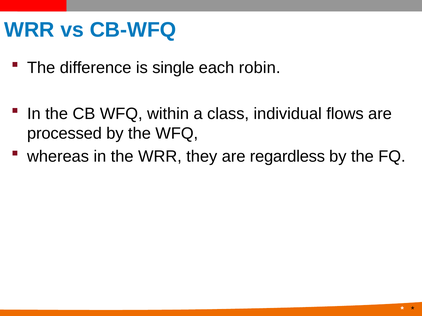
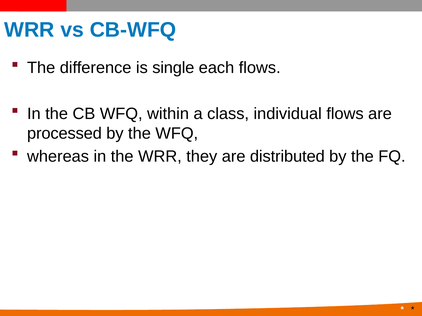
each robin: robin -> flows
regardless: regardless -> distributed
